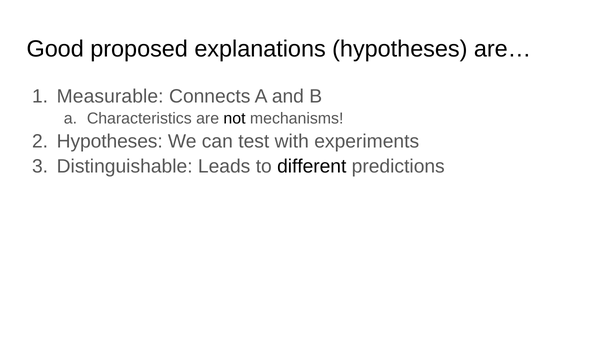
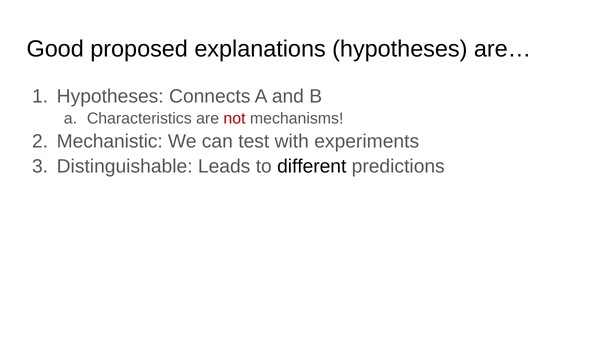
Measurable at (110, 96): Measurable -> Hypotheses
not colour: black -> red
Hypotheses at (110, 142): Hypotheses -> Mechanistic
